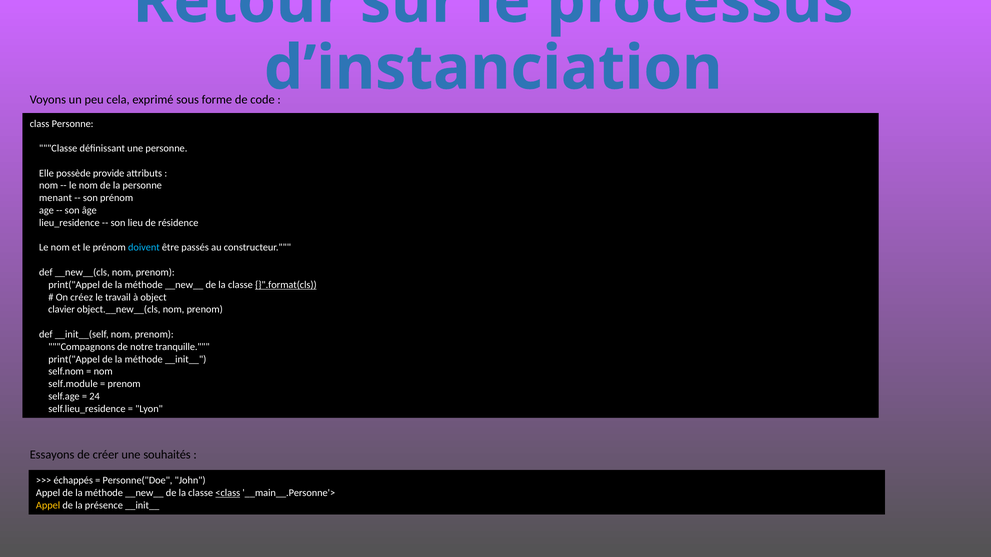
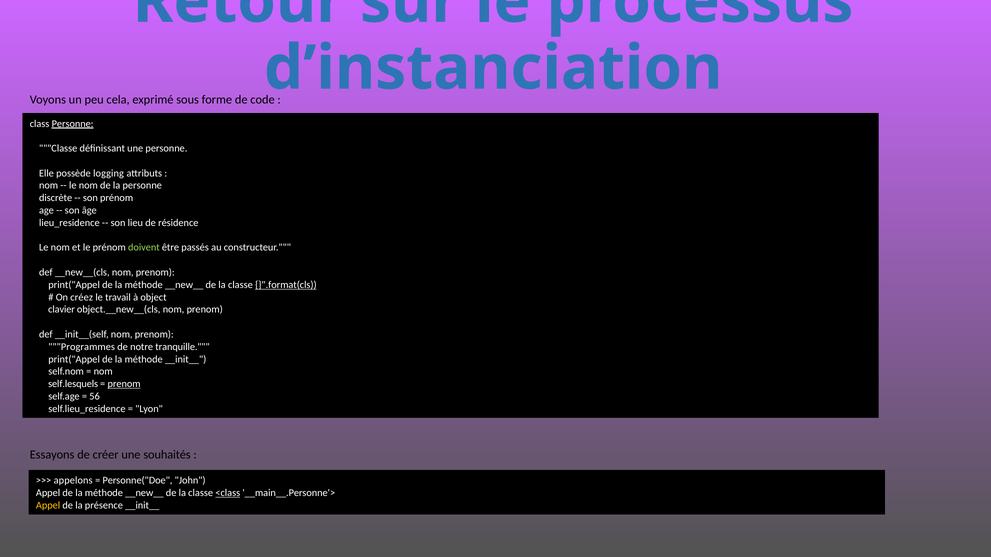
Personne at (73, 124) underline: none -> present
provide: provide -> logging
menant: menant -> discrète
doivent colour: light blue -> light green
Compagnons: Compagnons -> Programmes
self.module: self.module -> self.lesquels
prenom at (124, 384) underline: none -> present
24: 24 -> 56
échappés: échappés -> appelons
